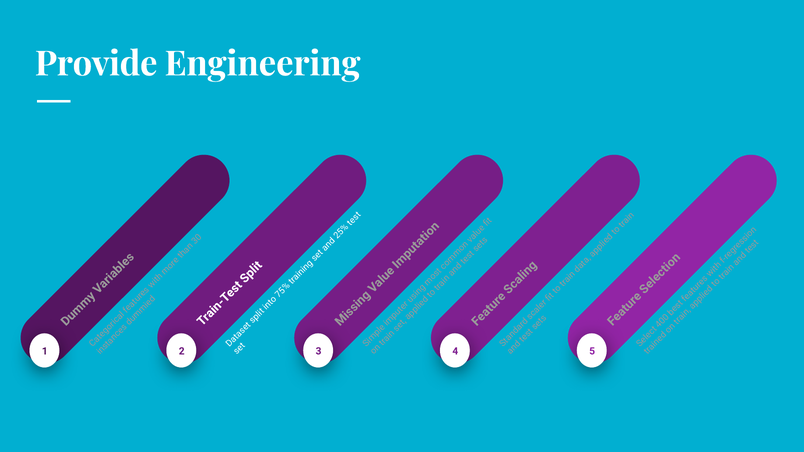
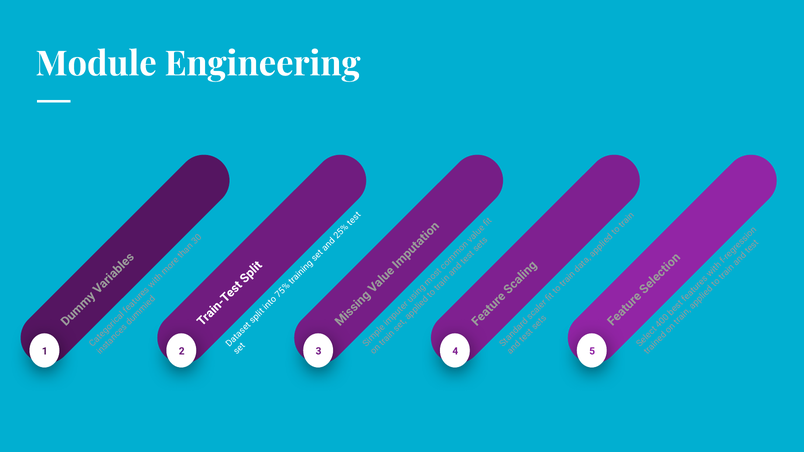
Provide: Provide -> Module
